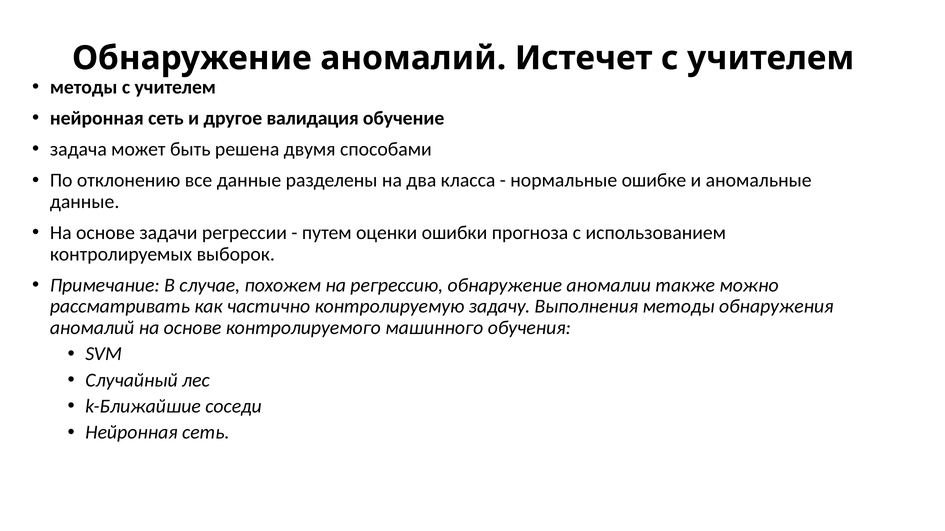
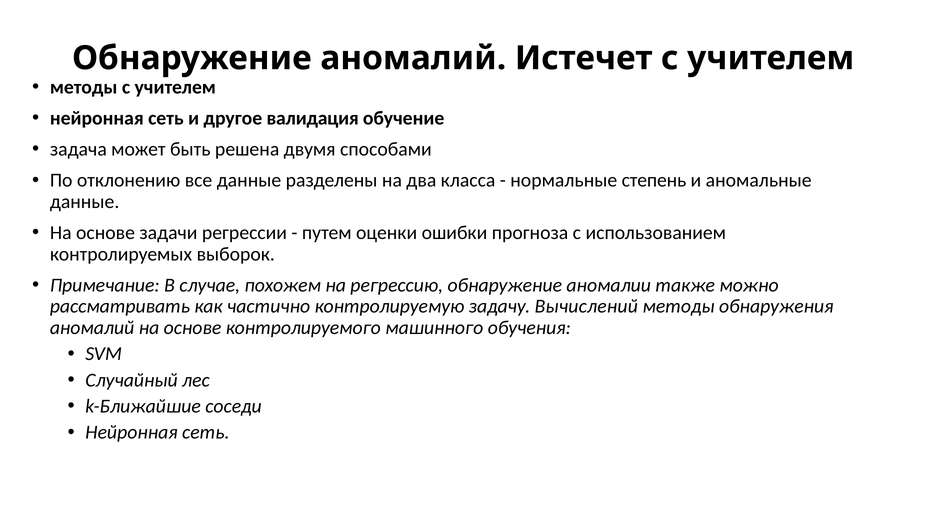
ошибке: ошибке -> степень
Выполнения: Выполнения -> Вычислений
